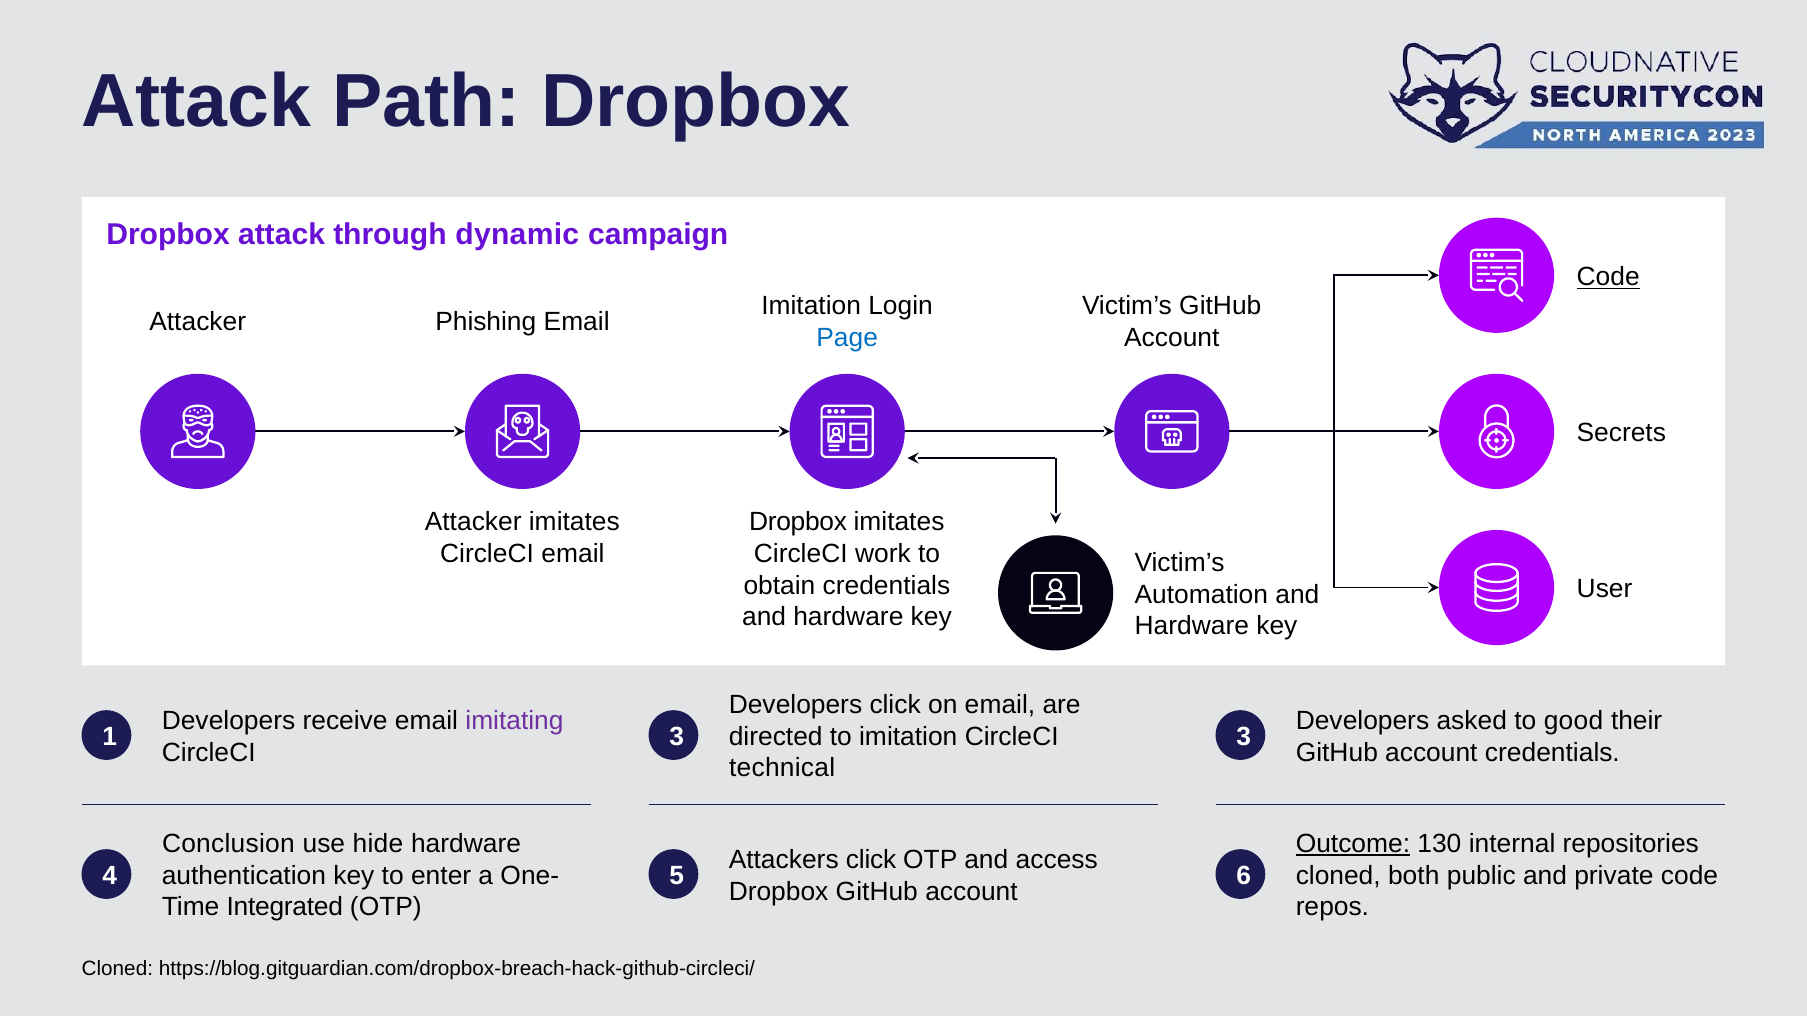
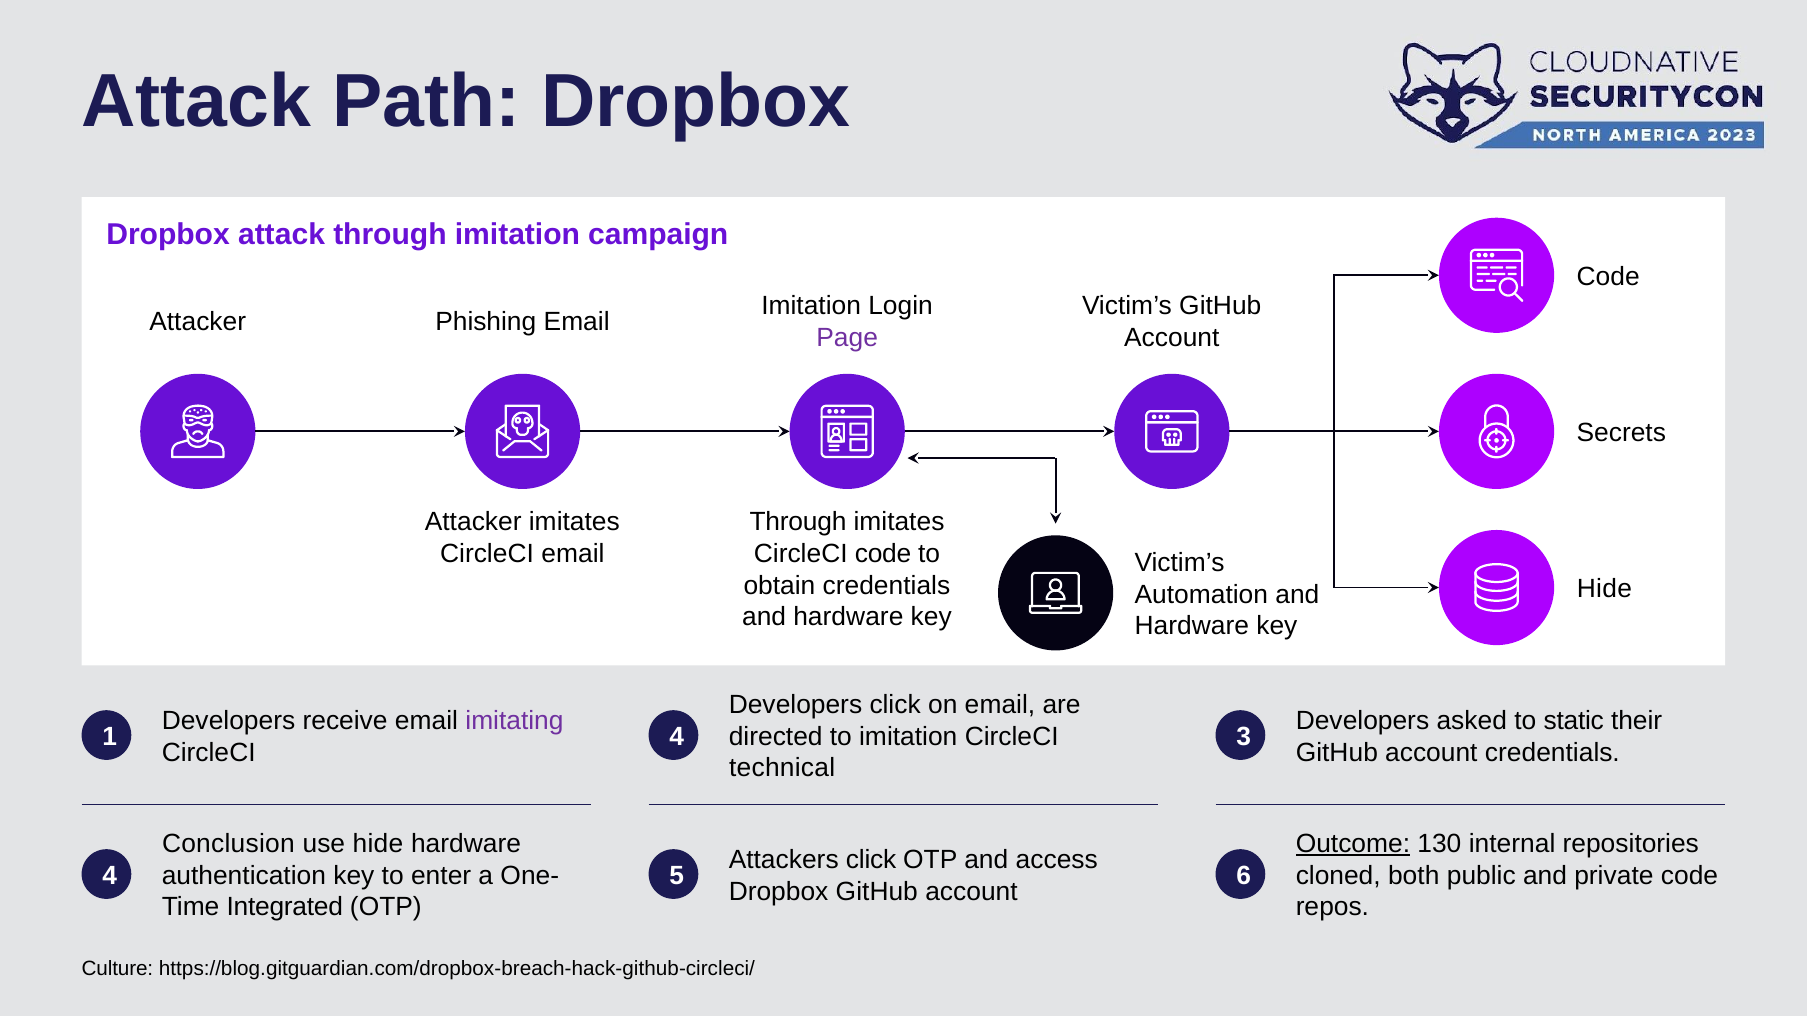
through dynamic: dynamic -> imitation
Code at (1608, 277) underline: present -> none
Page colour: blue -> purple
Dropbox at (798, 522): Dropbox -> Through
CircleCI work: work -> code
User at (1605, 590): User -> Hide
good: good -> static
1 3: 3 -> 4
Cloned at (117, 969): Cloned -> Culture
